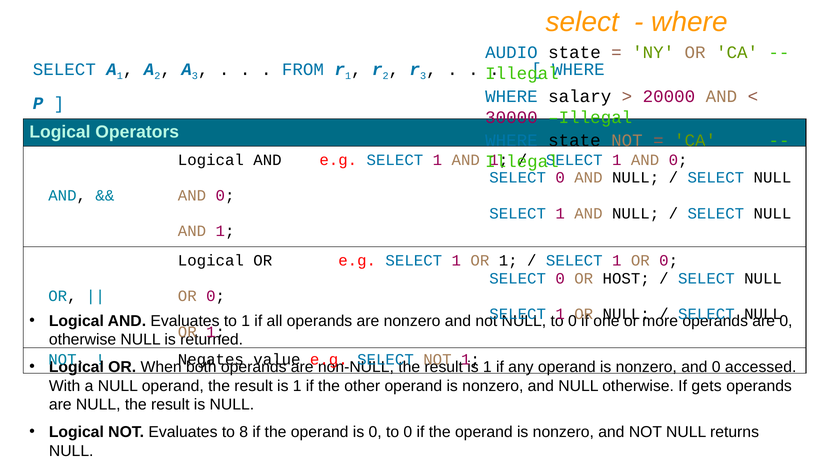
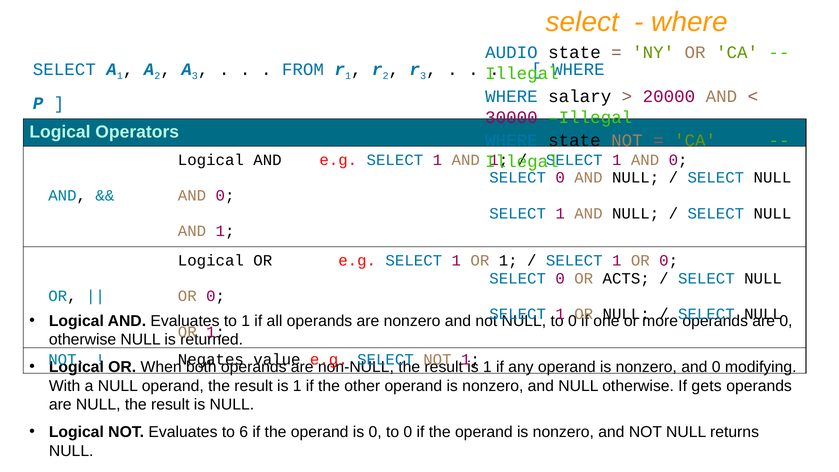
HOST: HOST -> ACTS
accessed: accessed -> modifying
8: 8 -> 6
